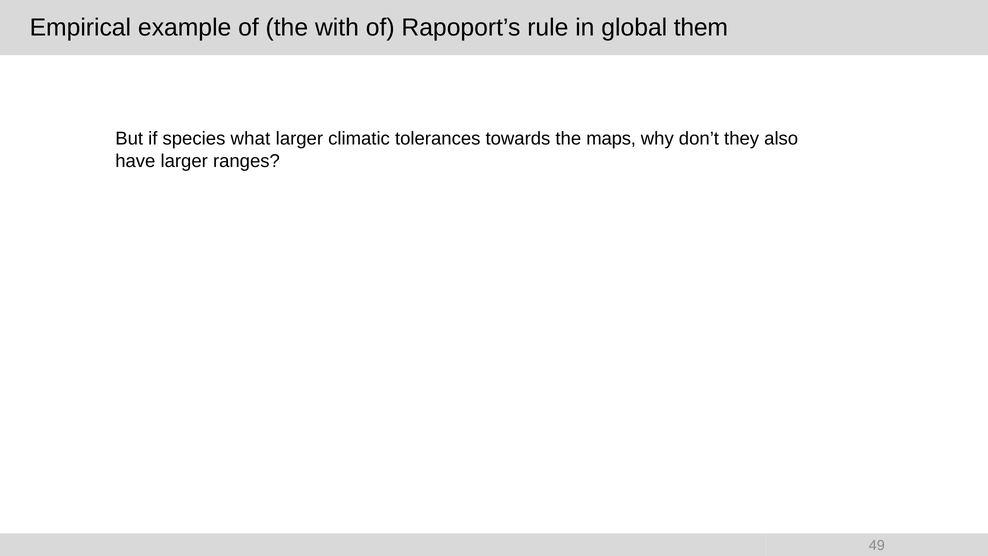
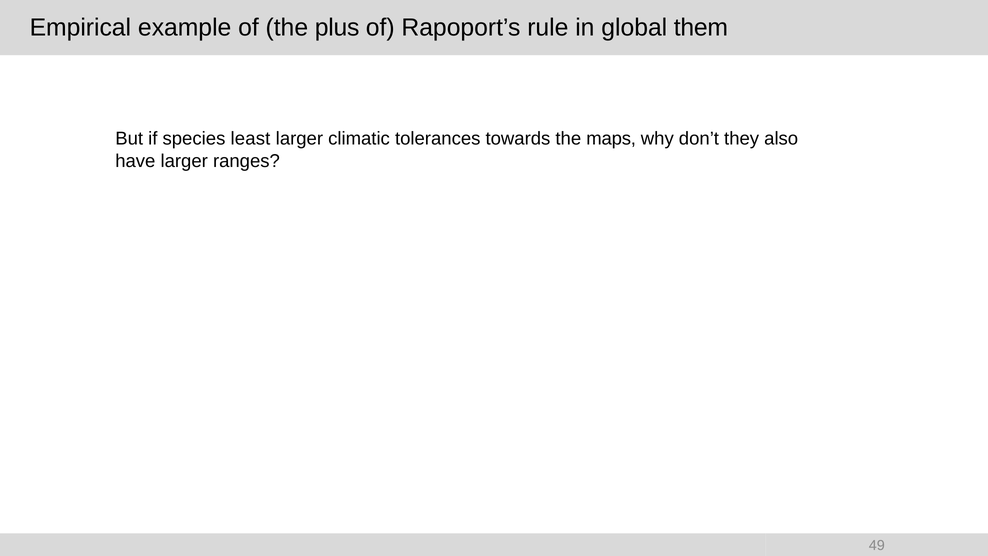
with: with -> plus
what: what -> least
